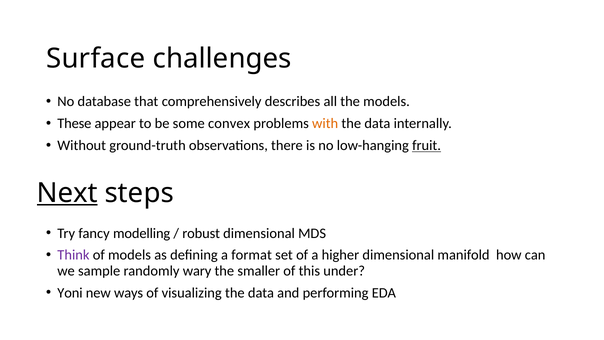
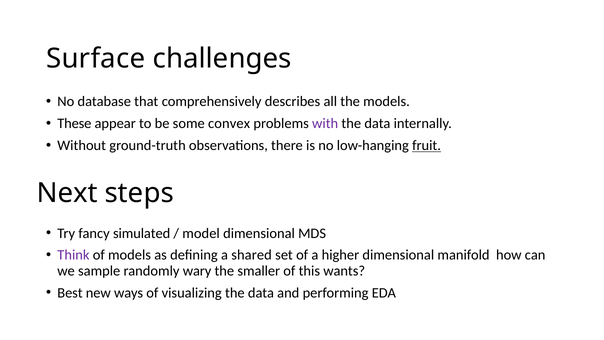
with colour: orange -> purple
Next underline: present -> none
modelling: modelling -> simulated
robust: robust -> model
format: format -> shared
under: under -> wants
Yoni: Yoni -> Best
